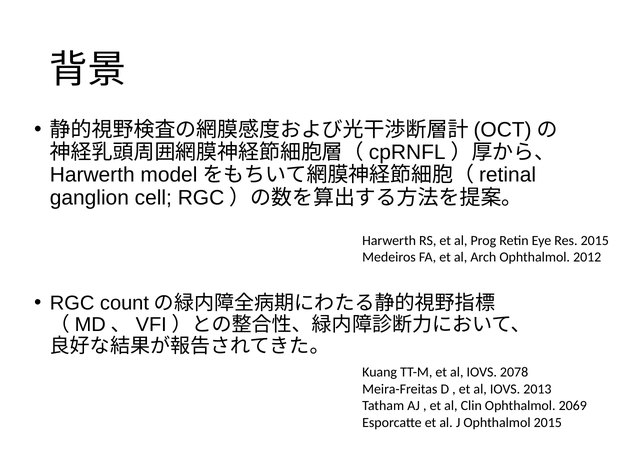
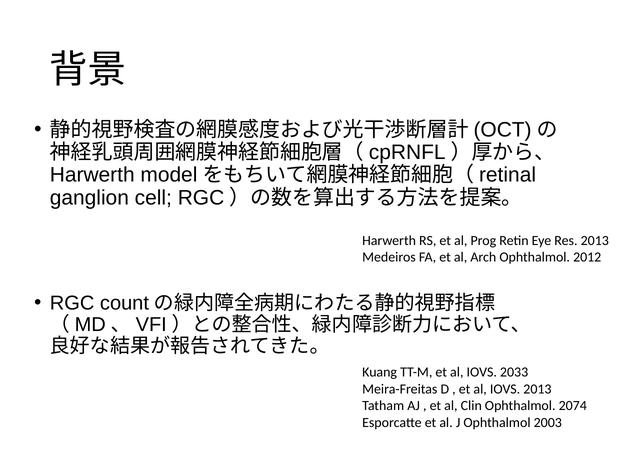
Res 2015: 2015 -> 2013
2078: 2078 -> 2033
2069: 2069 -> 2074
Ophthalmol 2015: 2015 -> 2003
